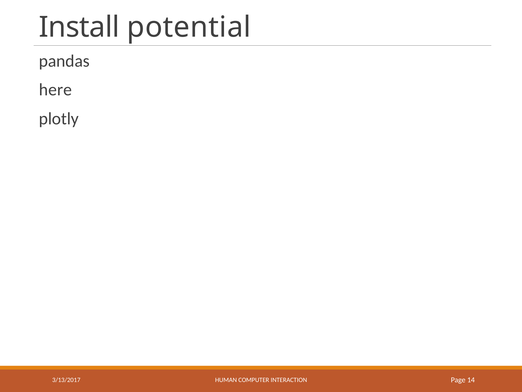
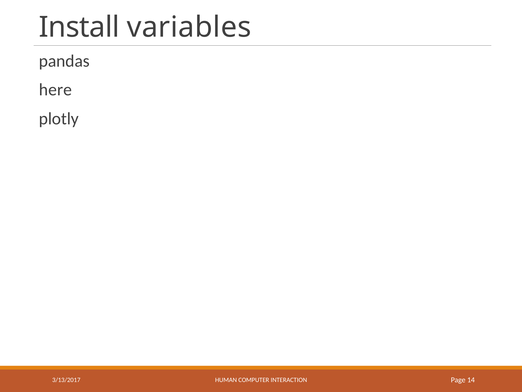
potential: potential -> variables
